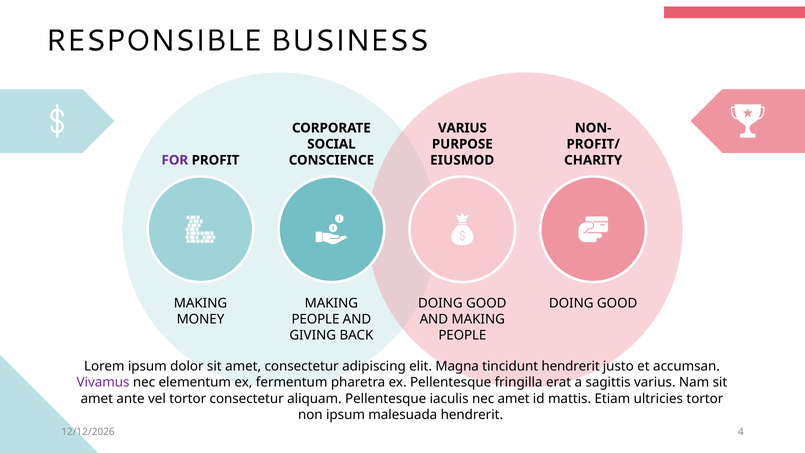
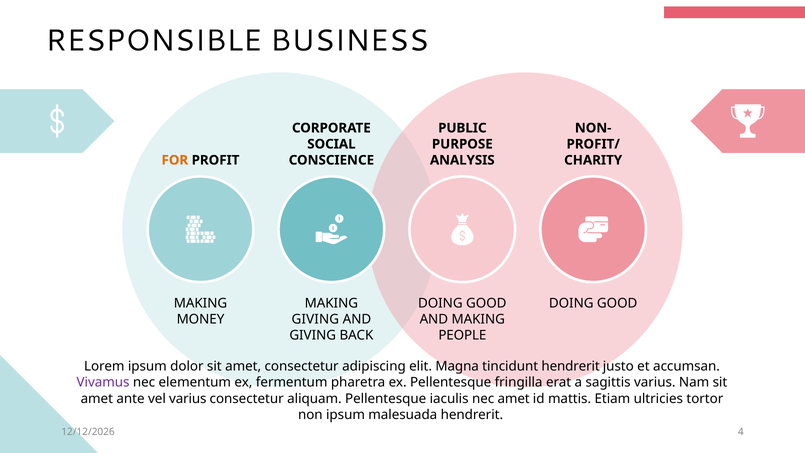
VARIUS at (462, 128): VARIUS -> PUBLIC
FOR colour: purple -> orange
EIUSMOD: EIUSMOD -> ANALYSIS
PEOPLE at (315, 319): PEOPLE -> GIVING
vel tortor: tortor -> varius
